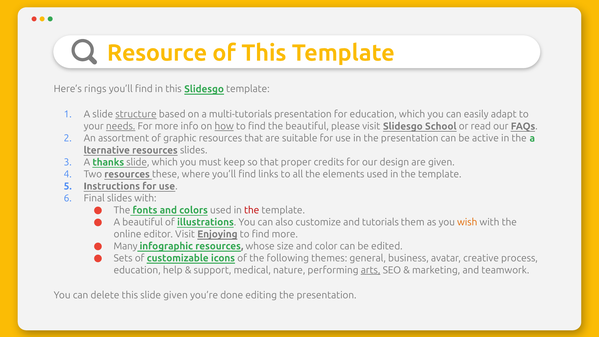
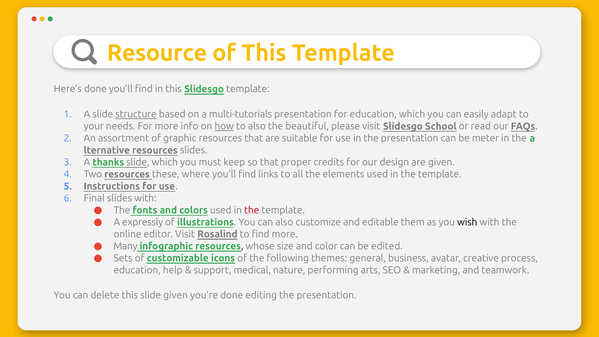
Here’s rings: rings -> done
needs underline: present -> none
find at (257, 126): find -> also
active: active -> meter
A beautiful: beautiful -> expressly
tutorials: tutorials -> editable
wish colour: orange -> black
Enjoying: Enjoying -> Rosalind
arts underline: present -> none
